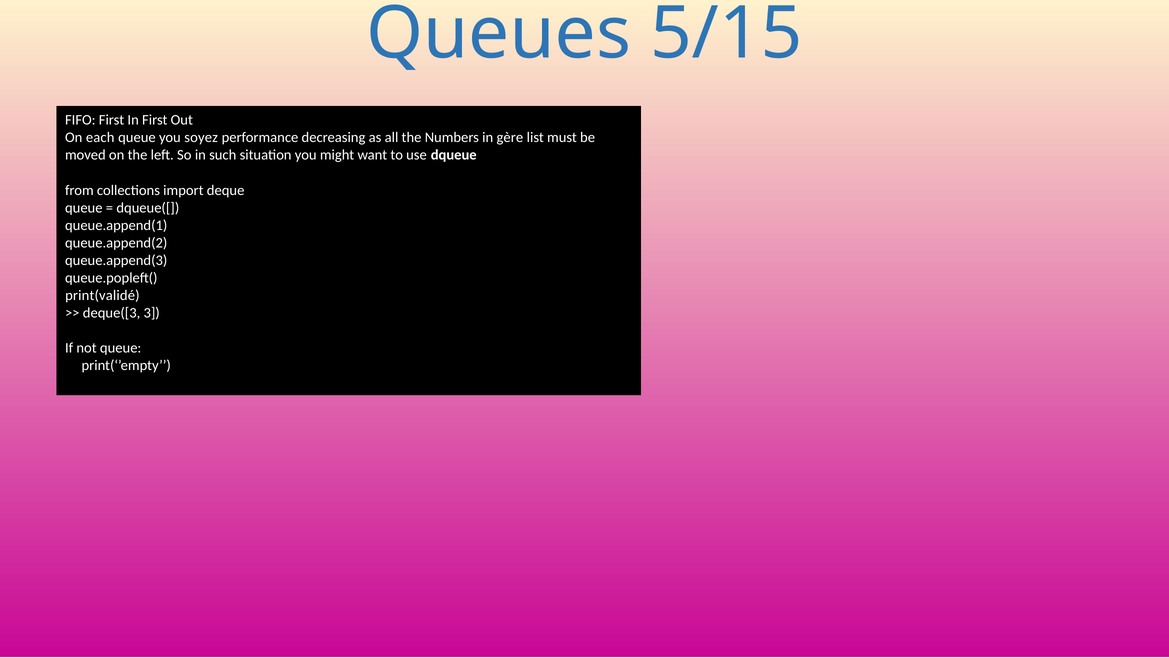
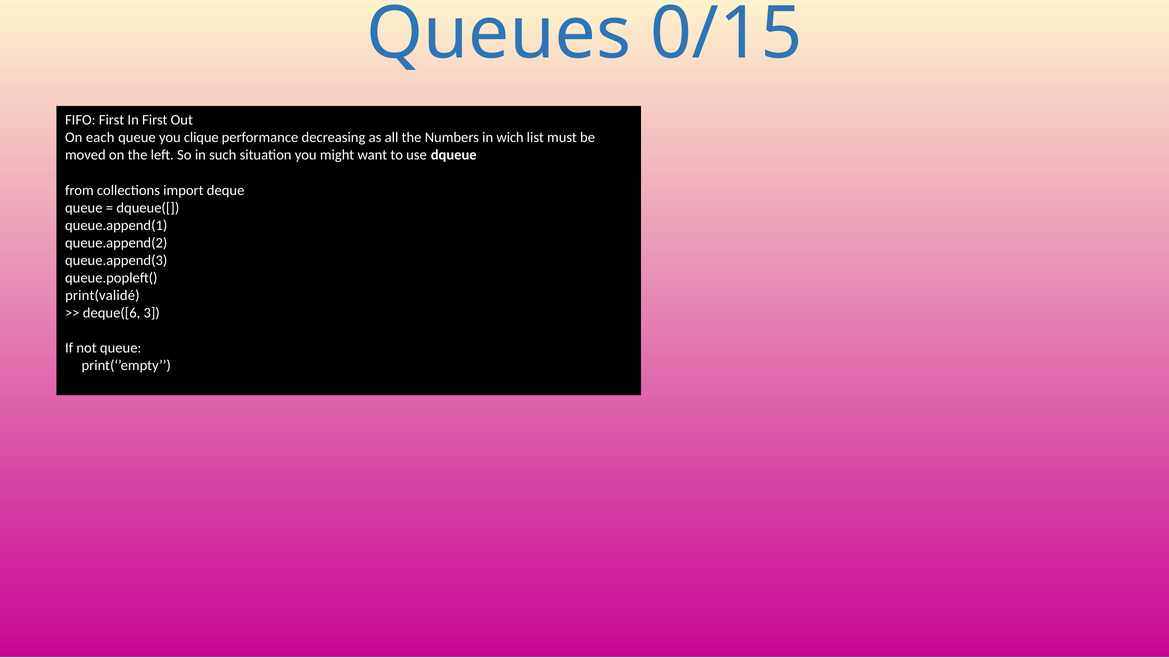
5/15: 5/15 -> 0/15
soyez: soyez -> clique
gère: gère -> wich
deque([3: deque([3 -> deque([6
